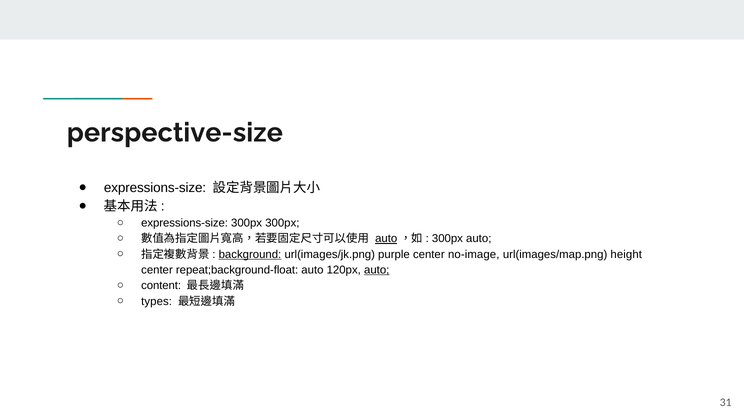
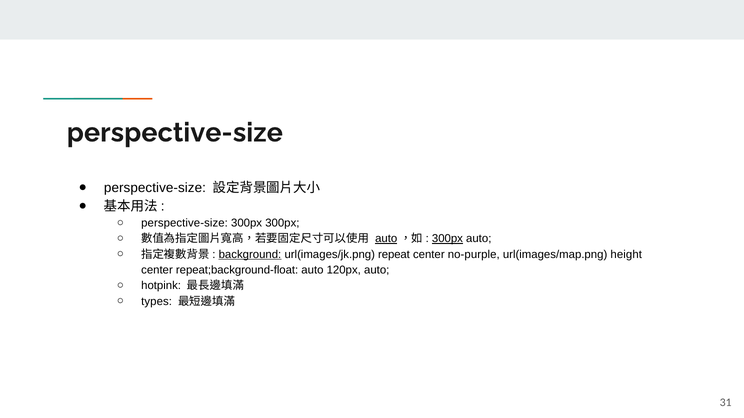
expressions-size at (155, 188): expressions-size -> perspective-size
expressions-size at (185, 223): expressions-size -> perspective-size
300px at (447, 239) underline: none -> present
purple: purple -> repeat
no-image: no-image -> no-purple
auto at (377, 270) underline: present -> none
content: content -> hotpink
